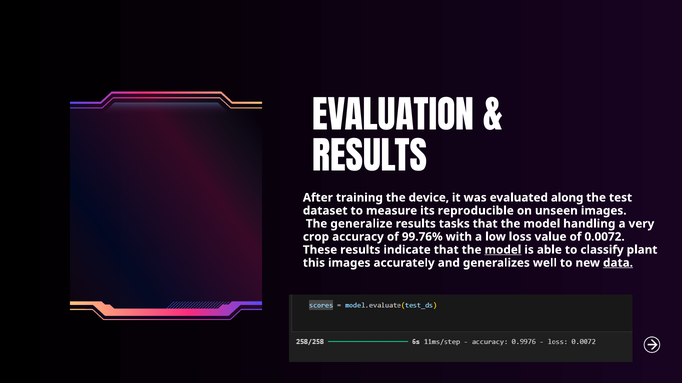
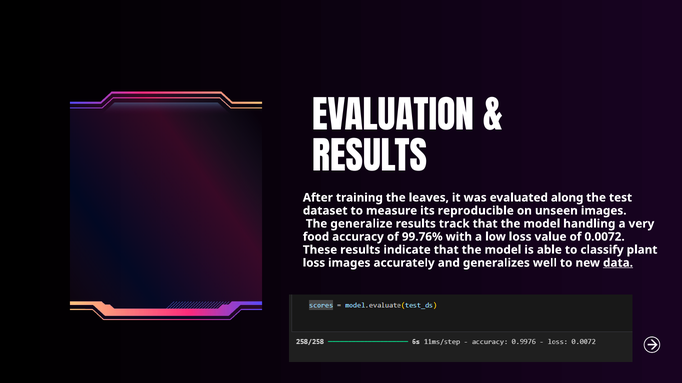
device: device -> leaves
tasks: tasks -> track
crop: crop -> food
model at (503, 250) underline: present -> none
this at (314, 263): this -> loss
